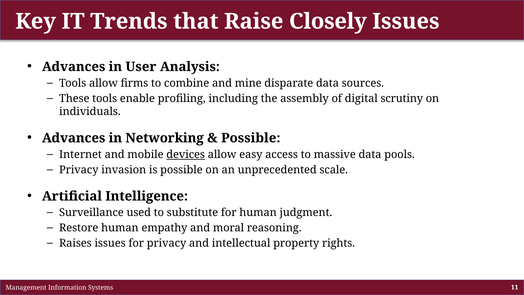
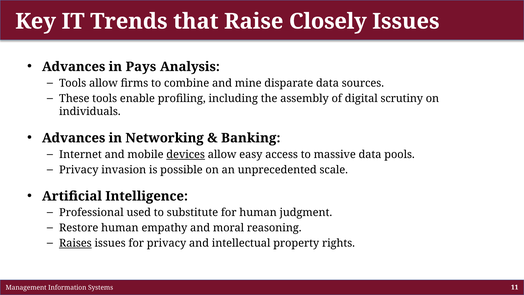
User: User -> Pays
Possible at (251, 138): Possible -> Banking
Surveillance: Surveillance -> Professional
Raises underline: none -> present
